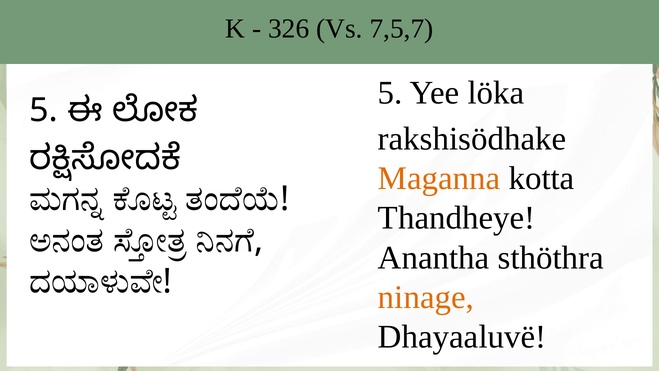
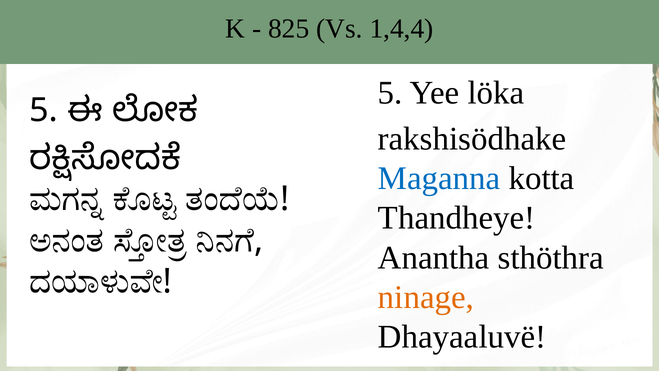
326: 326 -> 825
7,5,7: 7,5,7 -> 1,4,4
Maganna colour: orange -> blue
